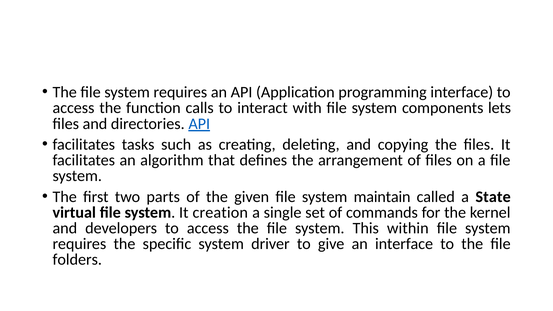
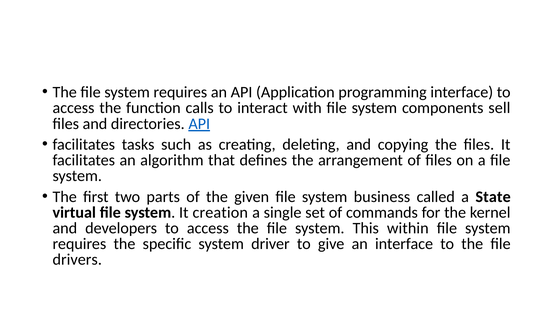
lets: lets -> sell
maintain: maintain -> business
folders: folders -> drivers
